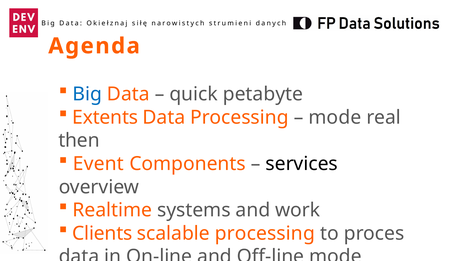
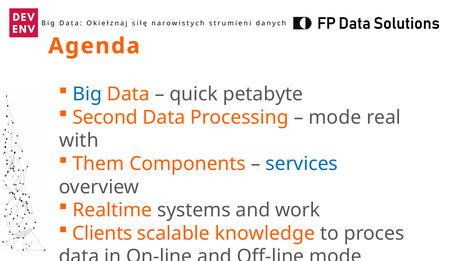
Extents: Extents -> Second
then: then -> with
Event: Event -> Them
services colour: black -> blue
scalable processing: processing -> knowledge
